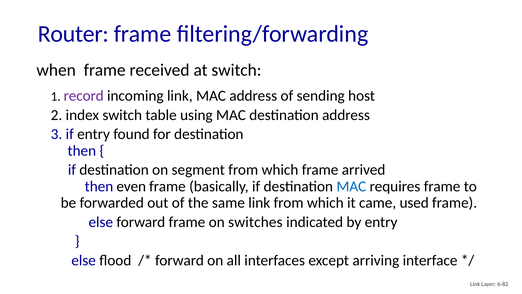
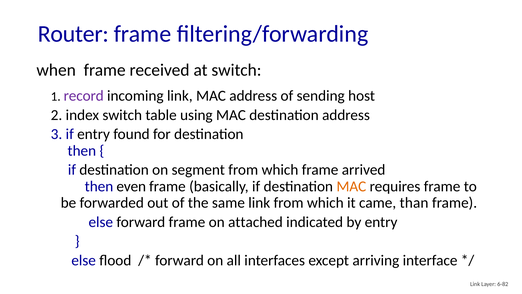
MAC at (351, 186) colour: blue -> orange
used: used -> than
switches: switches -> attached
